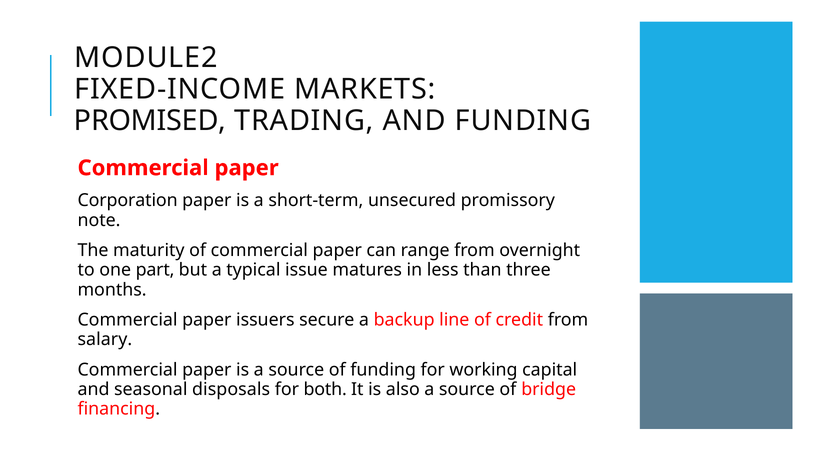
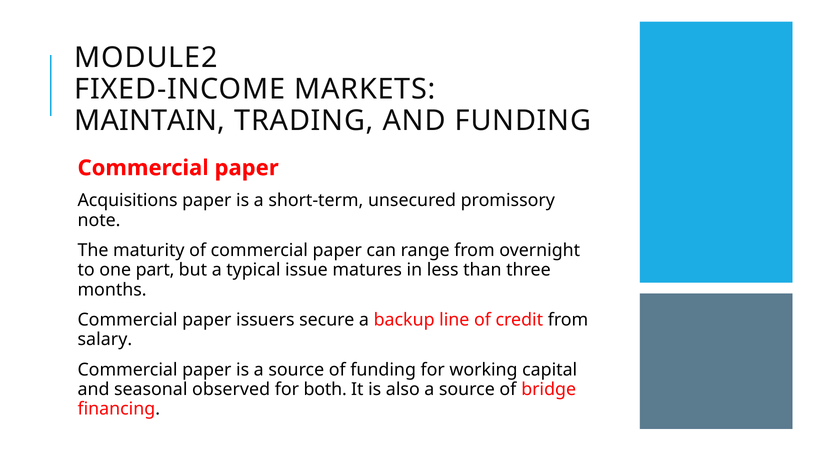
PROMISED: PROMISED -> MAINTAIN
Corporation: Corporation -> Acquisitions
disposals: disposals -> observed
